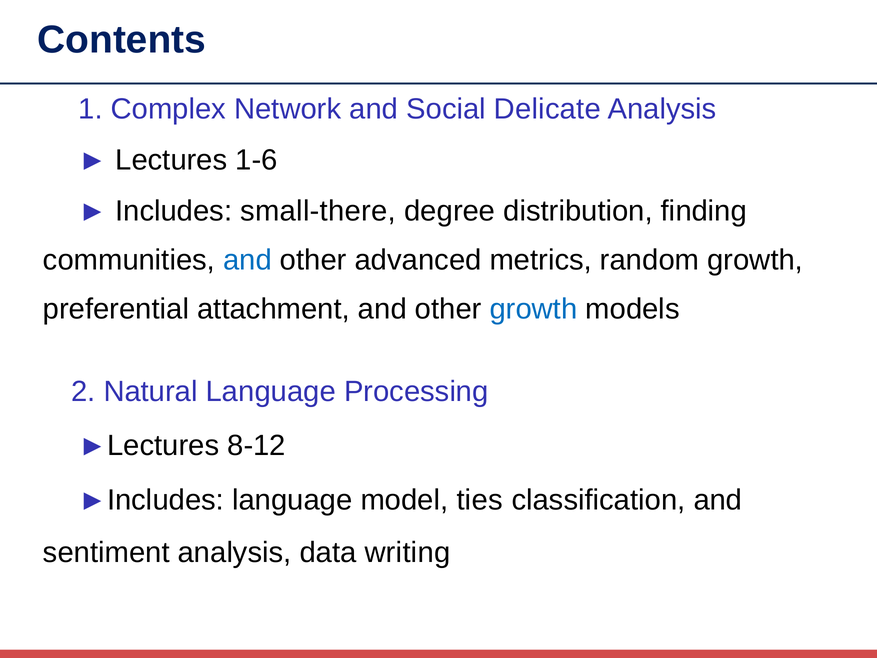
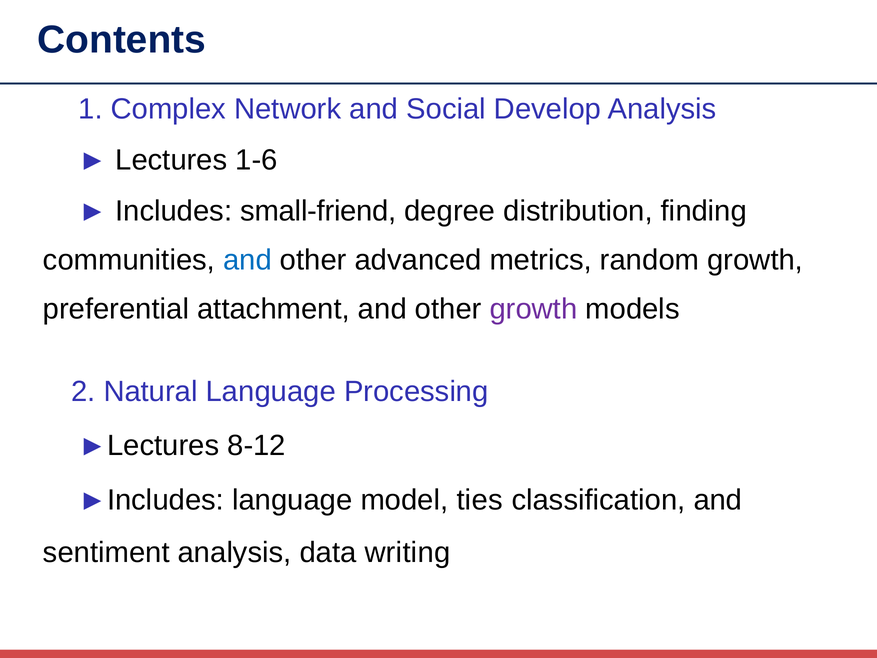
Delicate: Delicate -> Develop
small-there: small-there -> small-friend
growth at (533, 309) colour: blue -> purple
